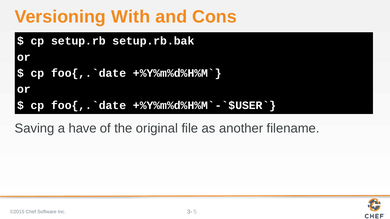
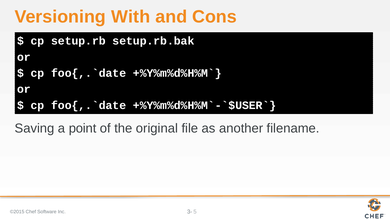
have: have -> point
